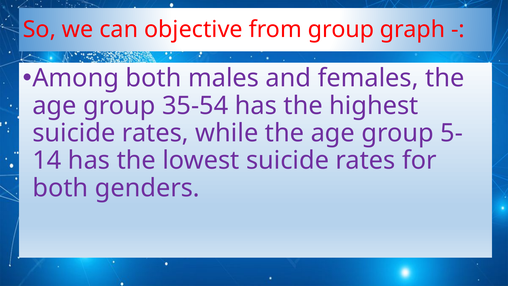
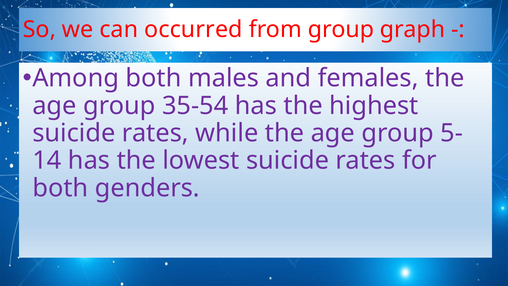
objective: objective -> occurred
